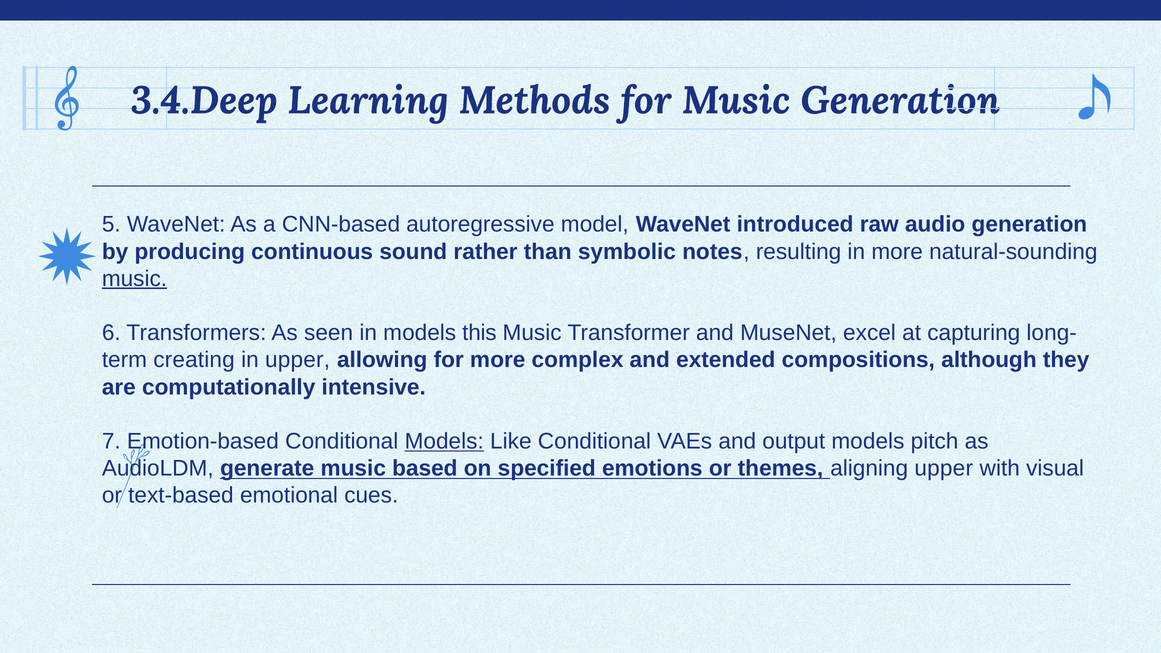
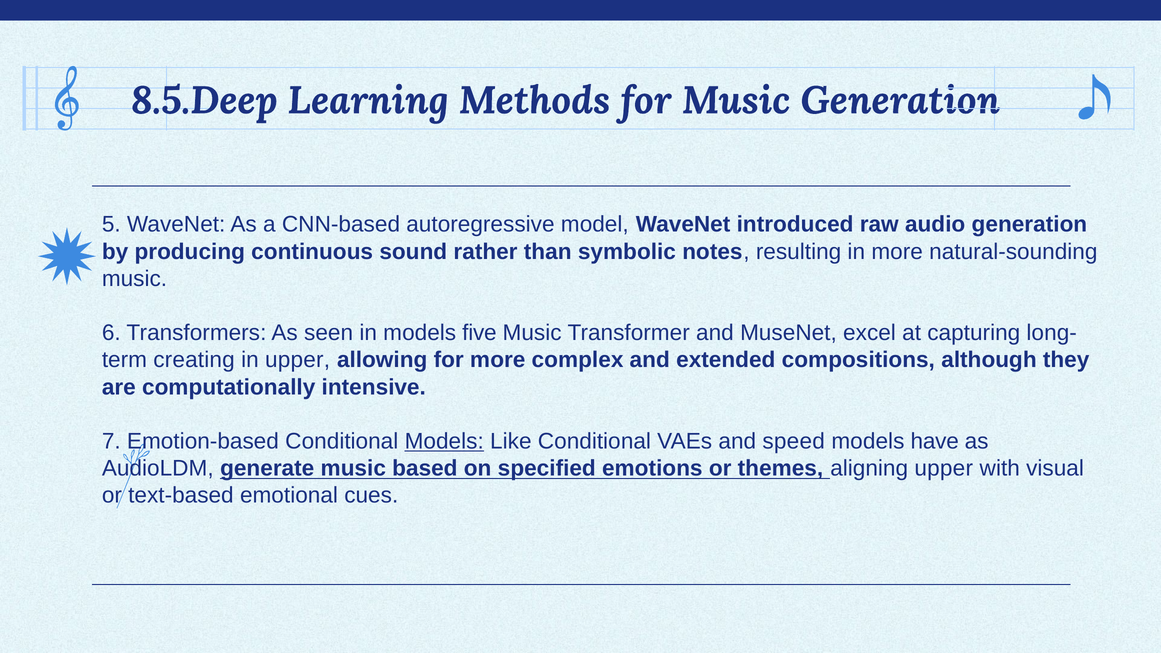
3.4.Deep: 3.4.Deep -> 8.5.Deep
music at (134, 279) underline: present -> none
this: this -> five
output: output -> speed
pitch: pitch -> have
